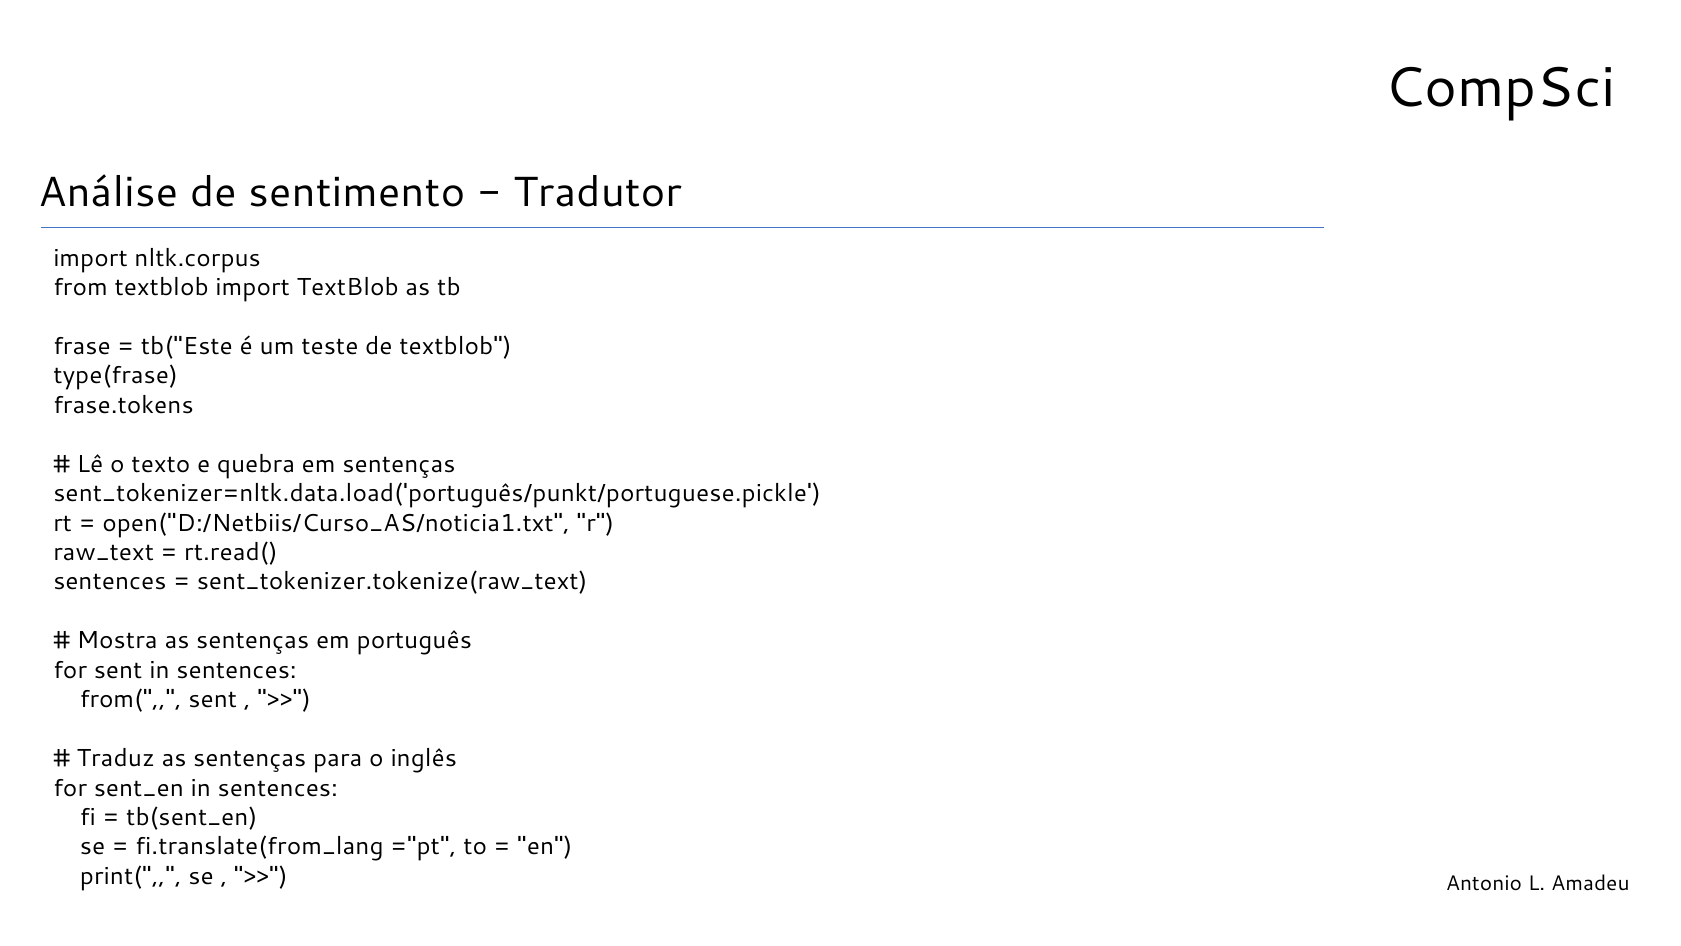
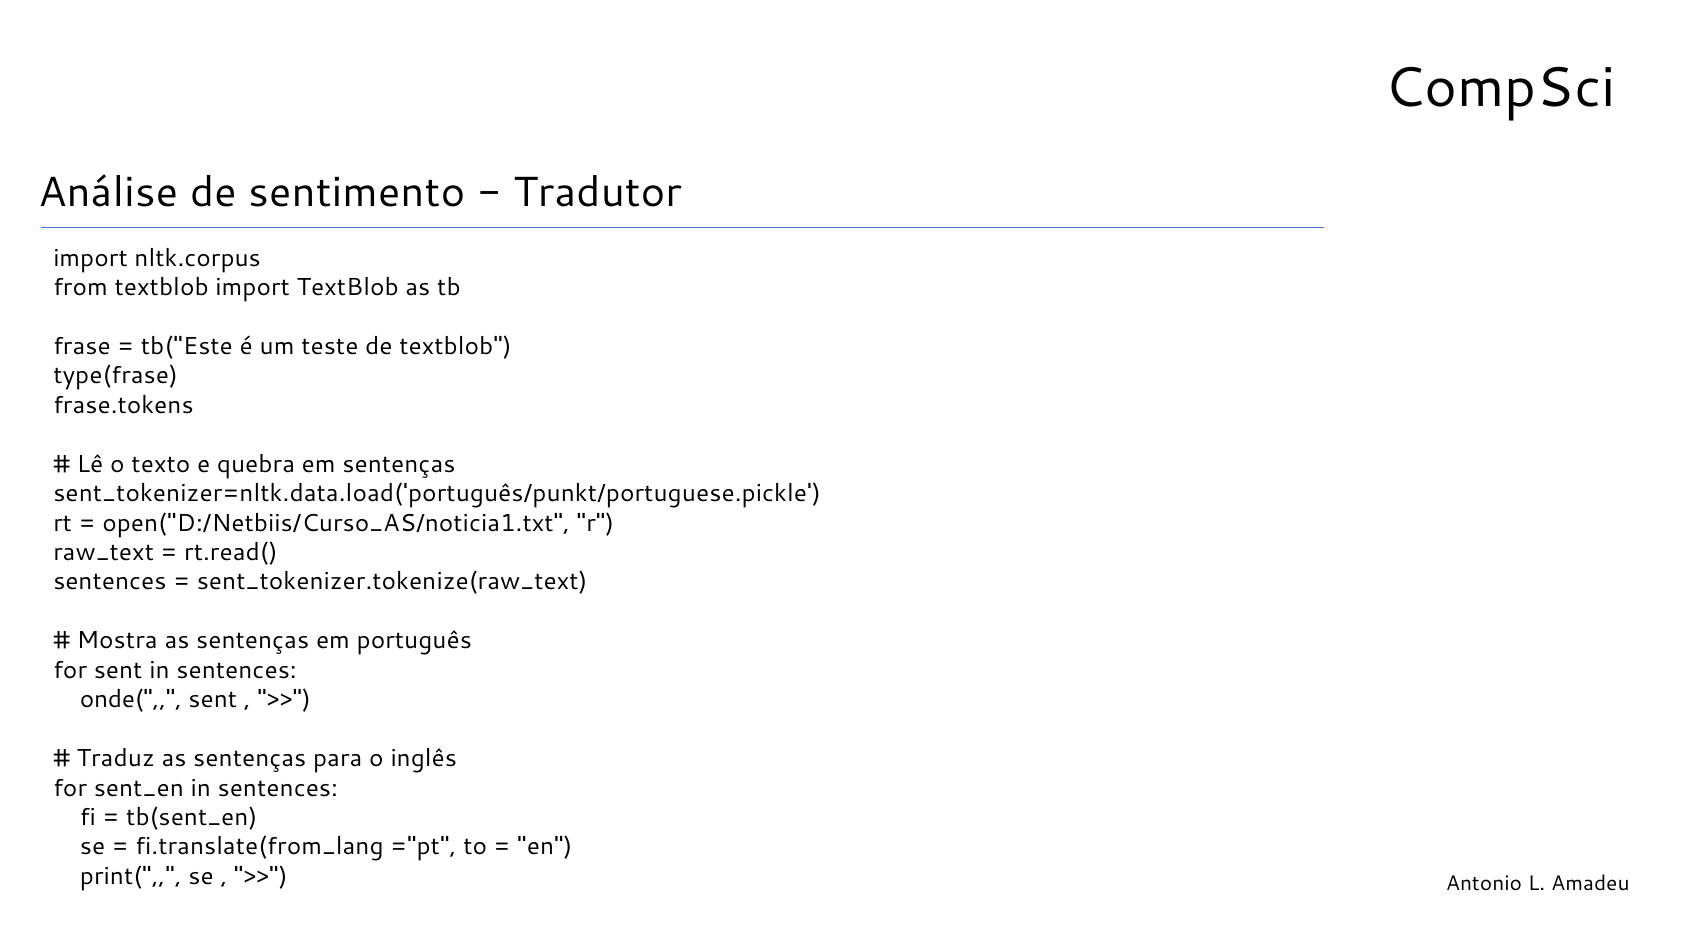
from(: from( -> onde(
